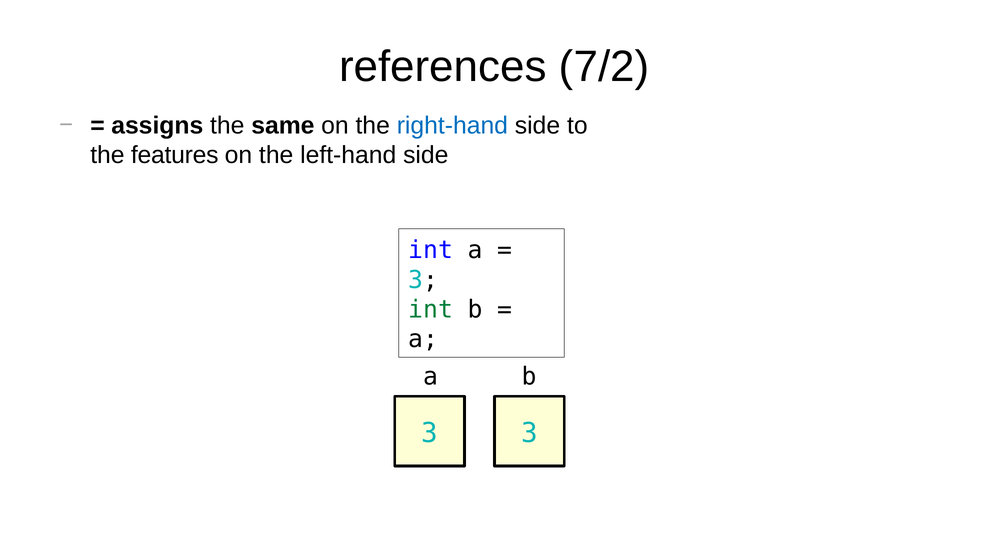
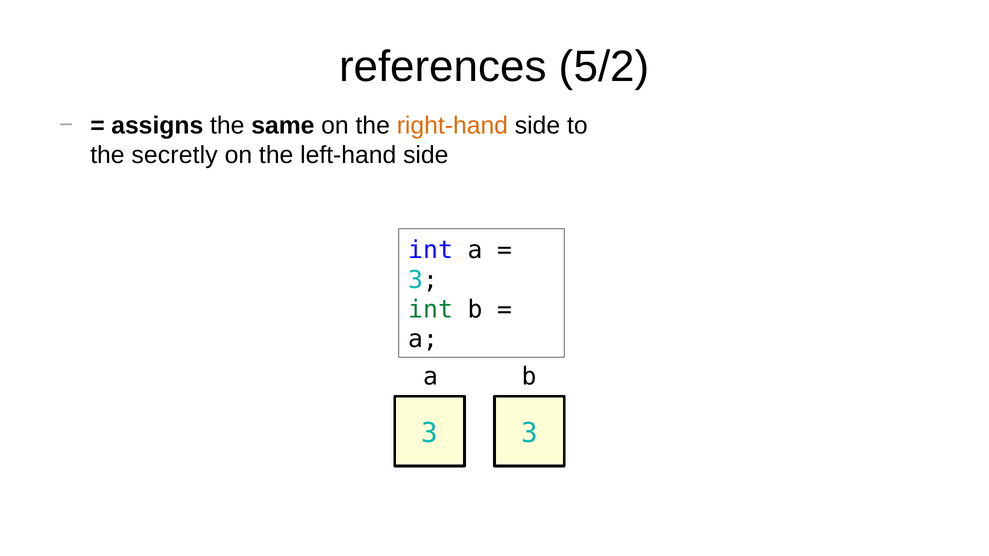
7/2: 7/2 -> 5/2
right-hand colour: blue -> orange
features: features -> secretly
